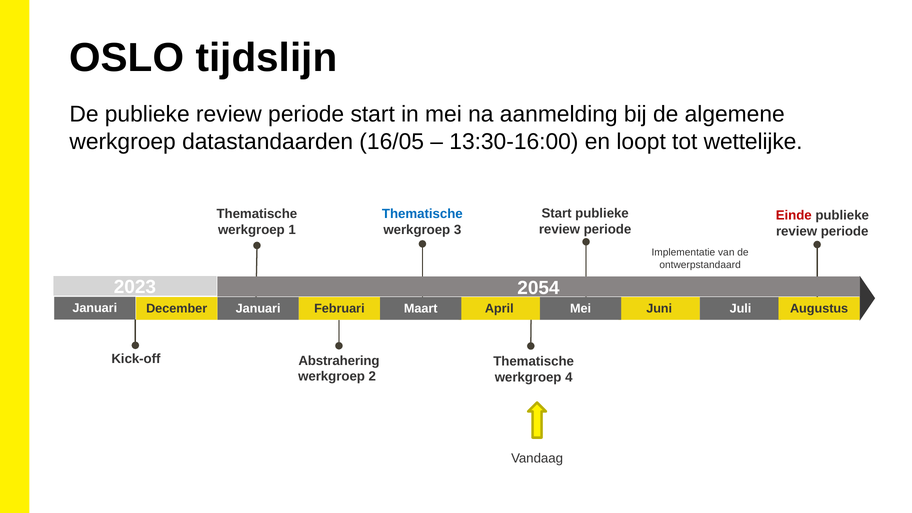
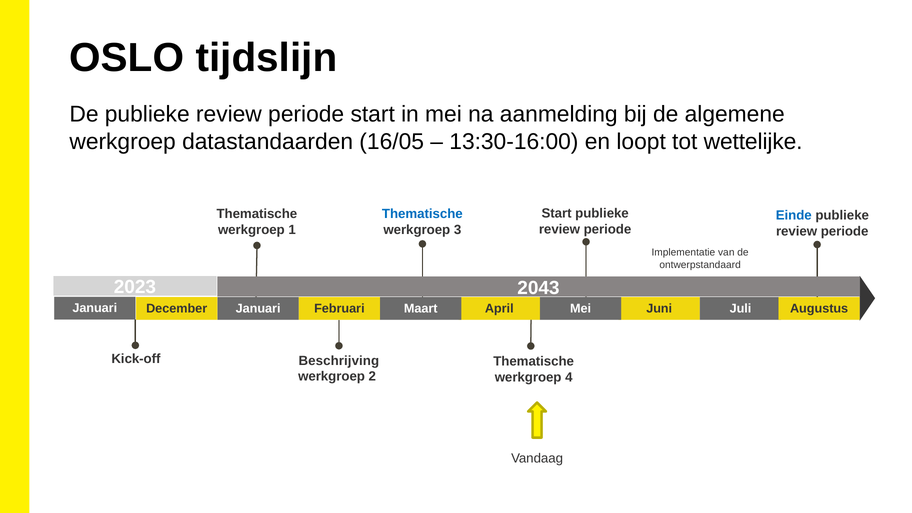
Einde colour: red -> blue
2054: 2054 -> 2043
Abstrahering: Abstrahering -> Beschrijving
